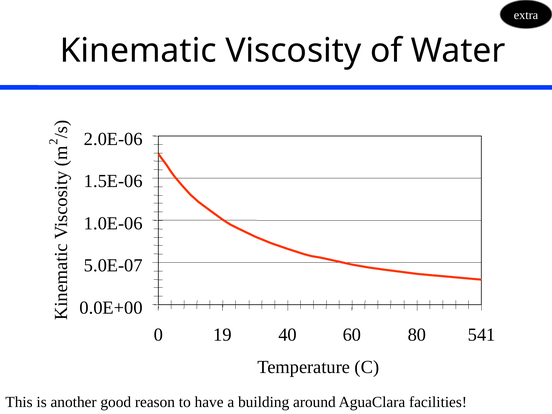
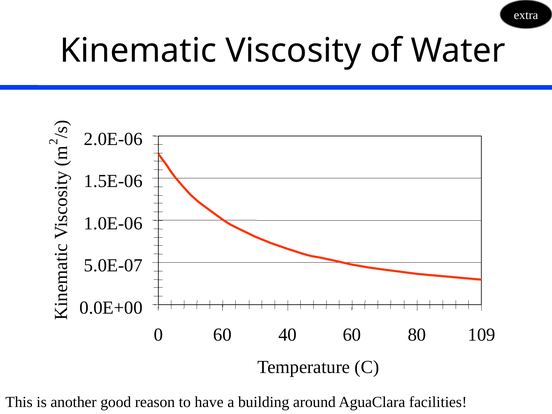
0 19: 19 -> 60
541: 541 -> 109
